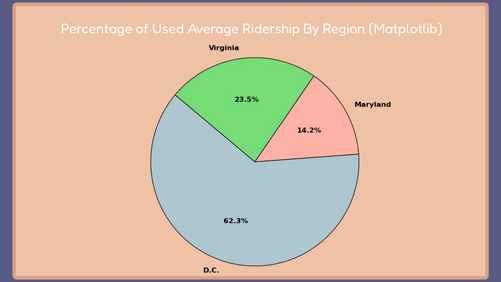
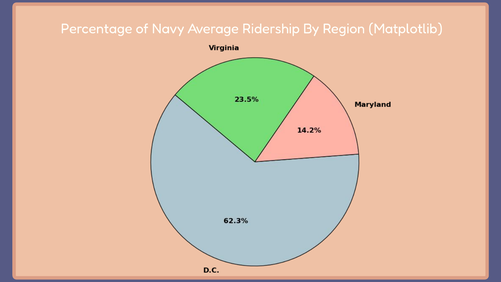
Used: Used -> Navy
